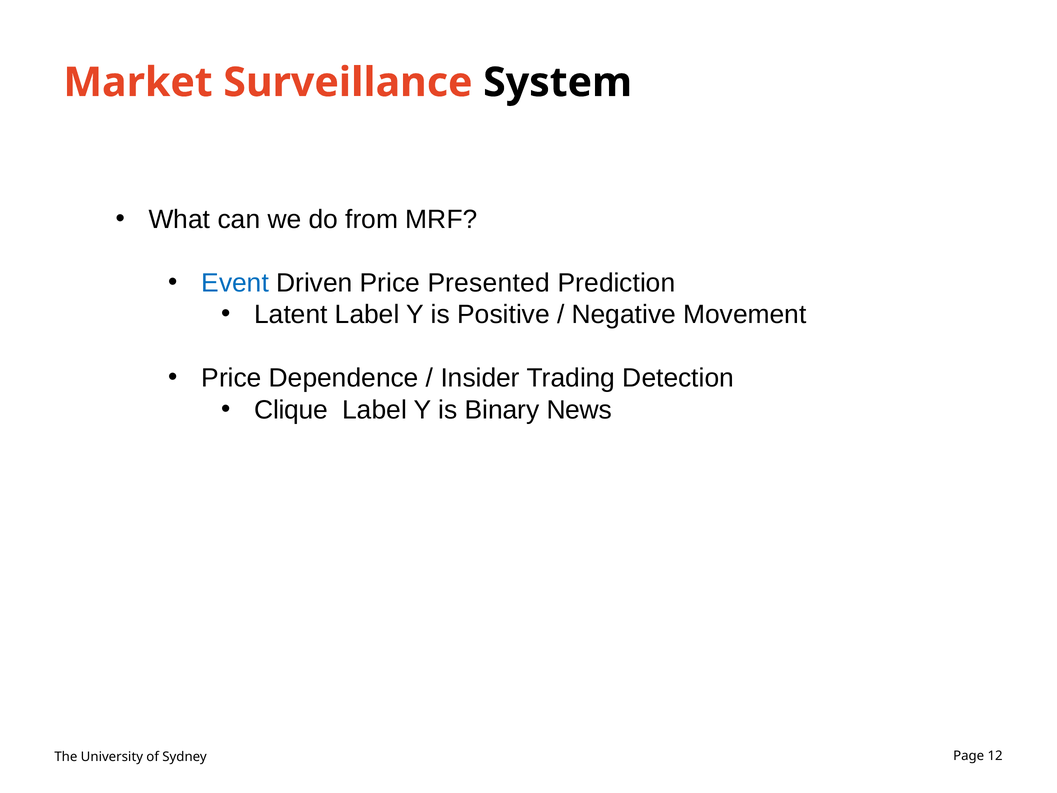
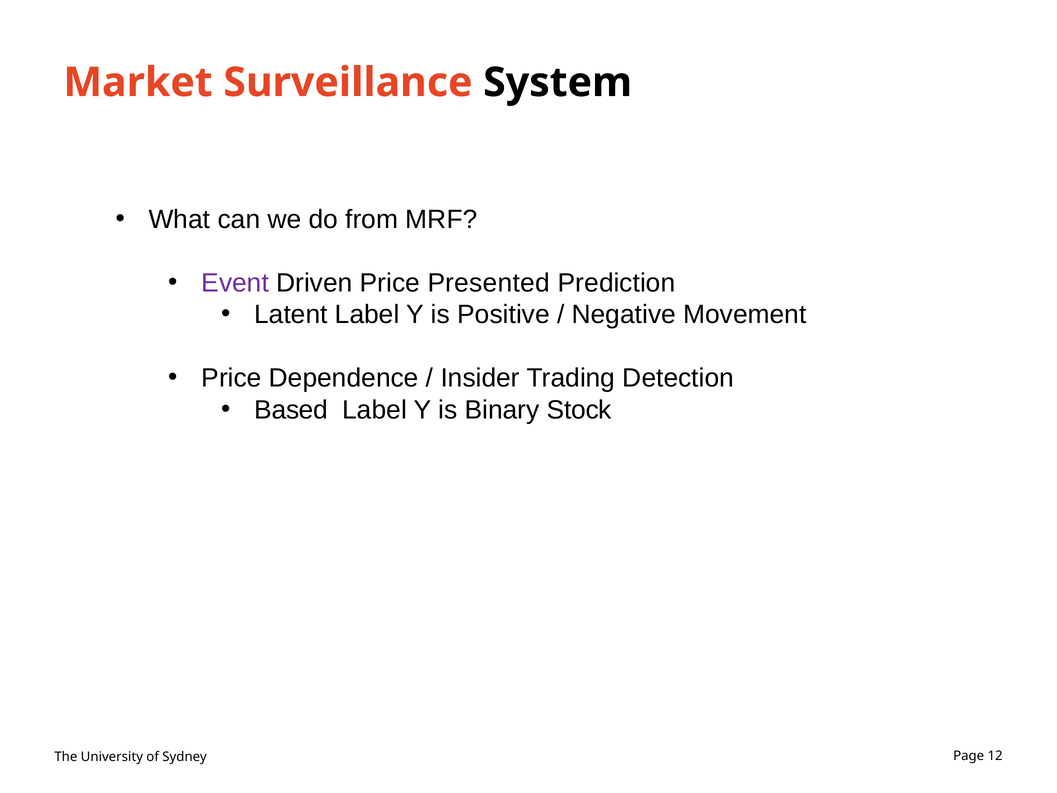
Event colour: blue -> purple
Clique: Clique -> Based
News: News -> Stock
